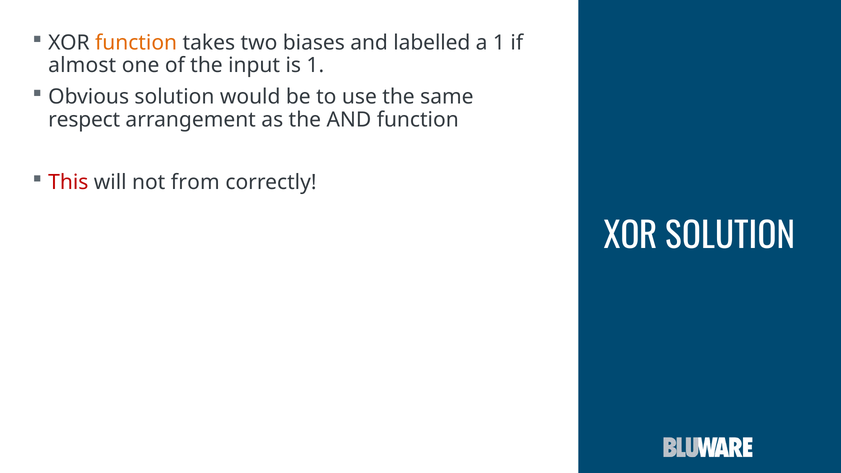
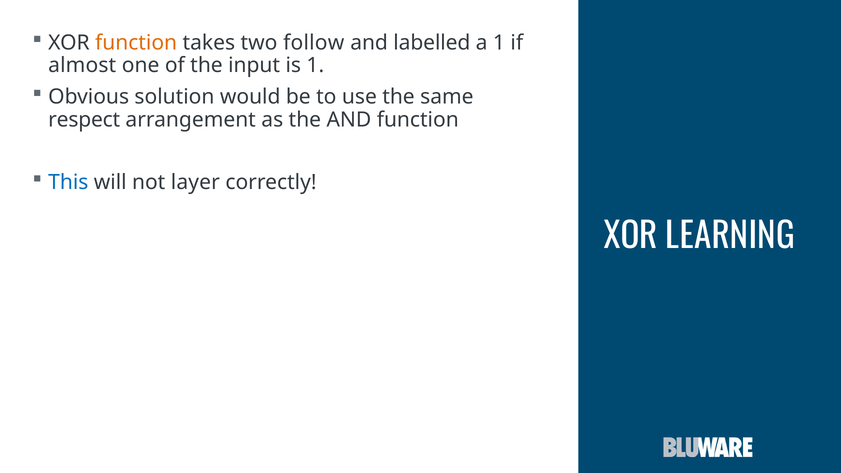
biases: biases -> follow
This colour: red -> blue
from: from -> layer
XOR SOLUTION: SOLUTION -> LEARNING
